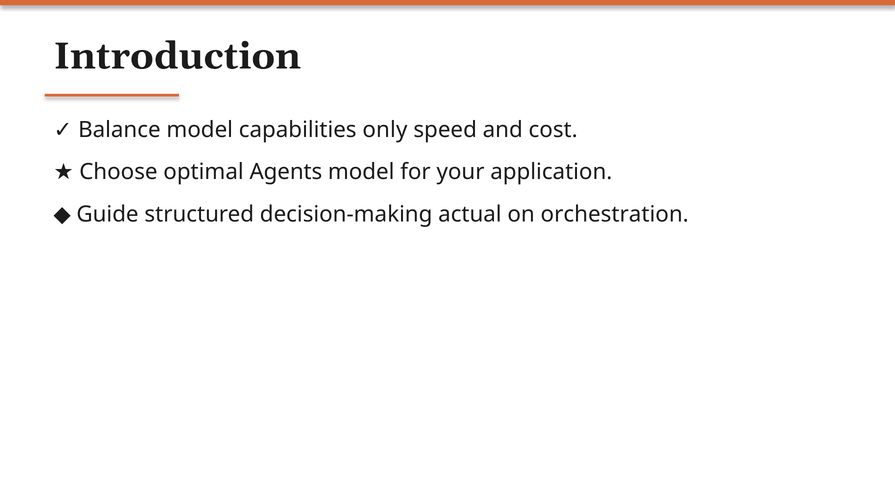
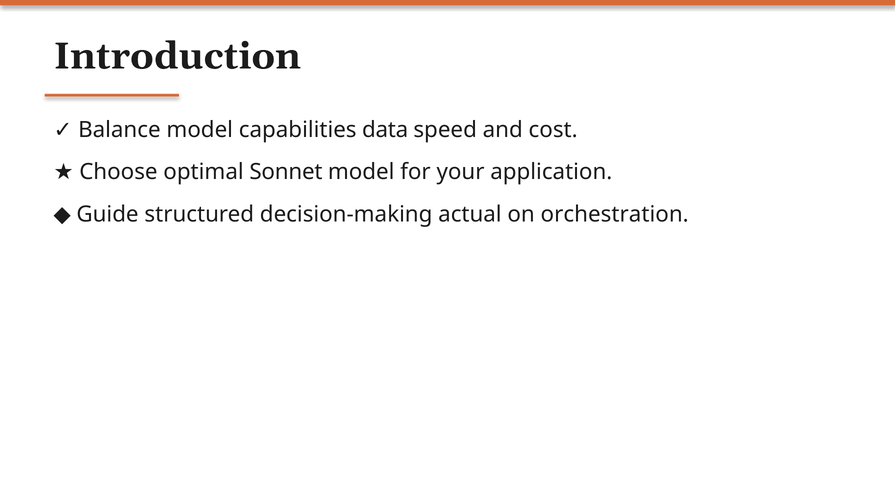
only: only -> data
Agents: Agents -> Sonnet
